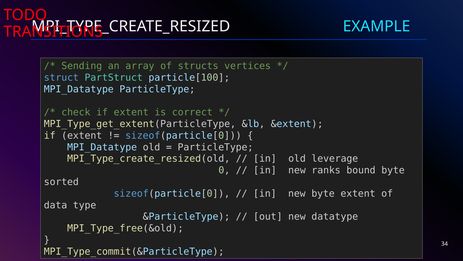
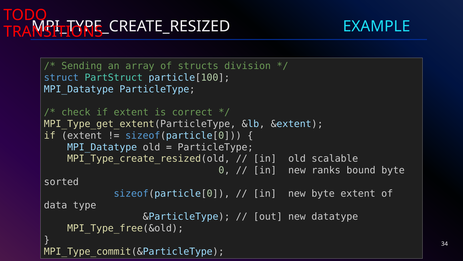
vertices: vertices -> division
leverage: leverage -> scalable
